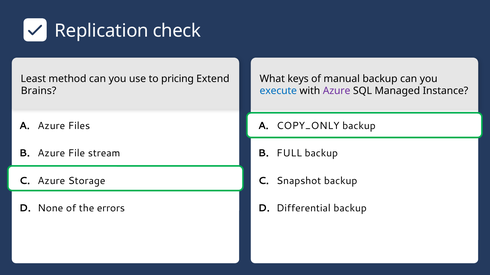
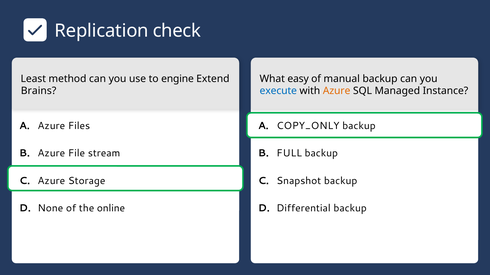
pricing: pricing -> engine
keys: keys -> easy
Azure at (337, 91) colour: purple -> orange
errors: errors -> online
